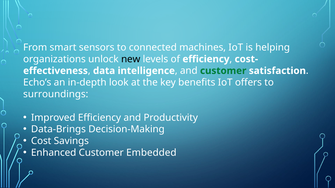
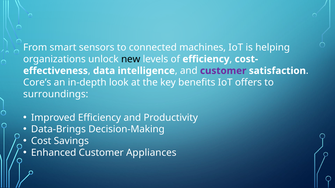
customer at (223, 71) colour: green -> purple
Echo’s: Echo’s -> Core’s
Embedded: Embedded -> Appliances
